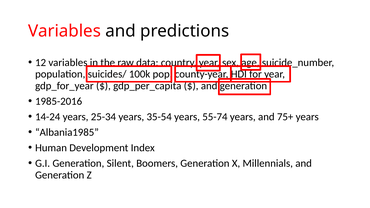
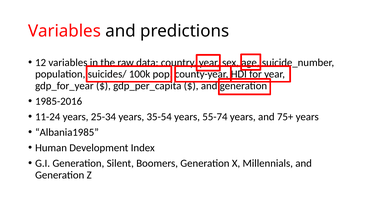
14-24: 14-24 -> 11-24
